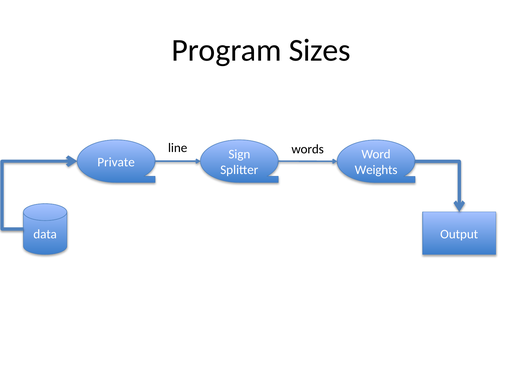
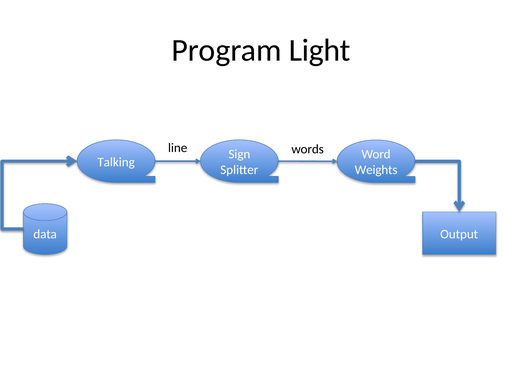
Sizes: Sizes -> Light
Private: Private -> Talking
